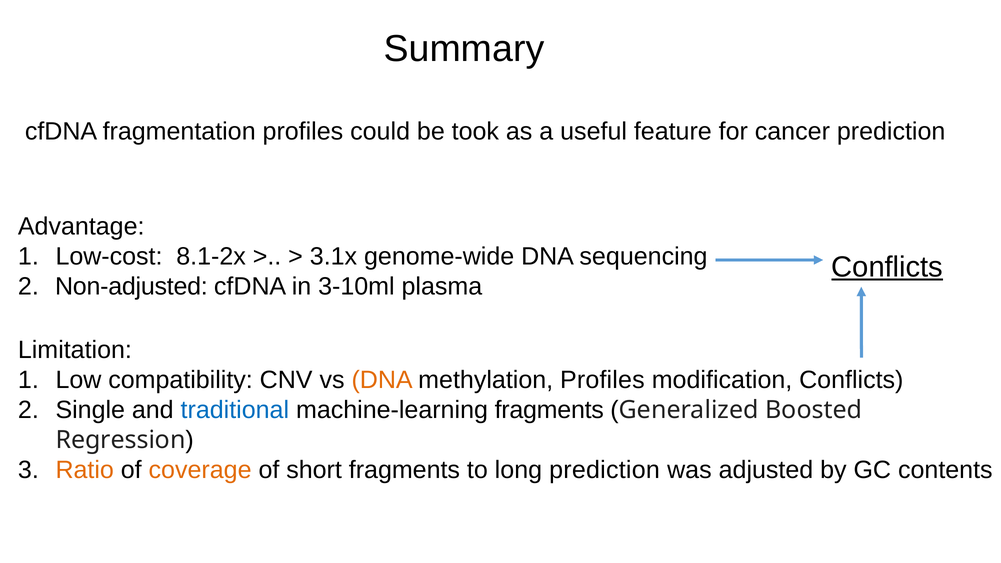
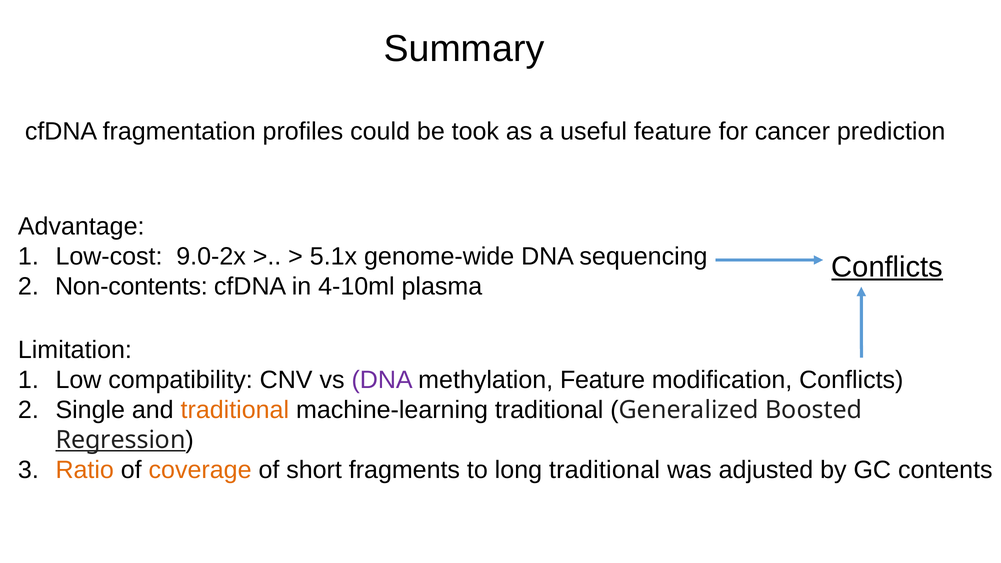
8.1-2x: 8.1-2x -> 9.0-2x
3.1x: 3.1x -> 5.1x
Non-adjusted: Non-adjusted -> Non-contents
3-10ml: 3-10ml -> 4-10ml
DNA at (382, 380) colour: orange -> purple
methylation Profiles: Profiles -> Feature
traditional at (235, 410) colour: blue -> orange
machine-learning fragments: fragments -> traditional
Regression underline: none -> present
long prediction: prediction -> traditional
